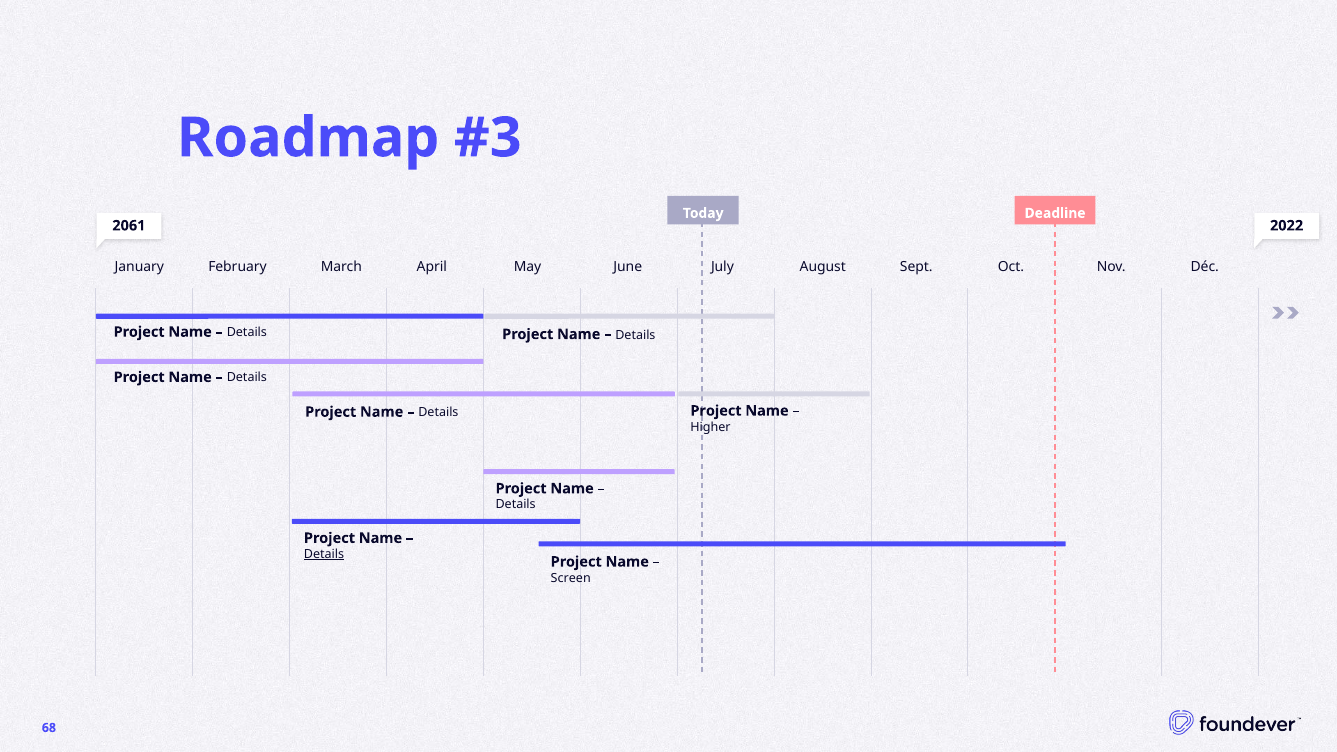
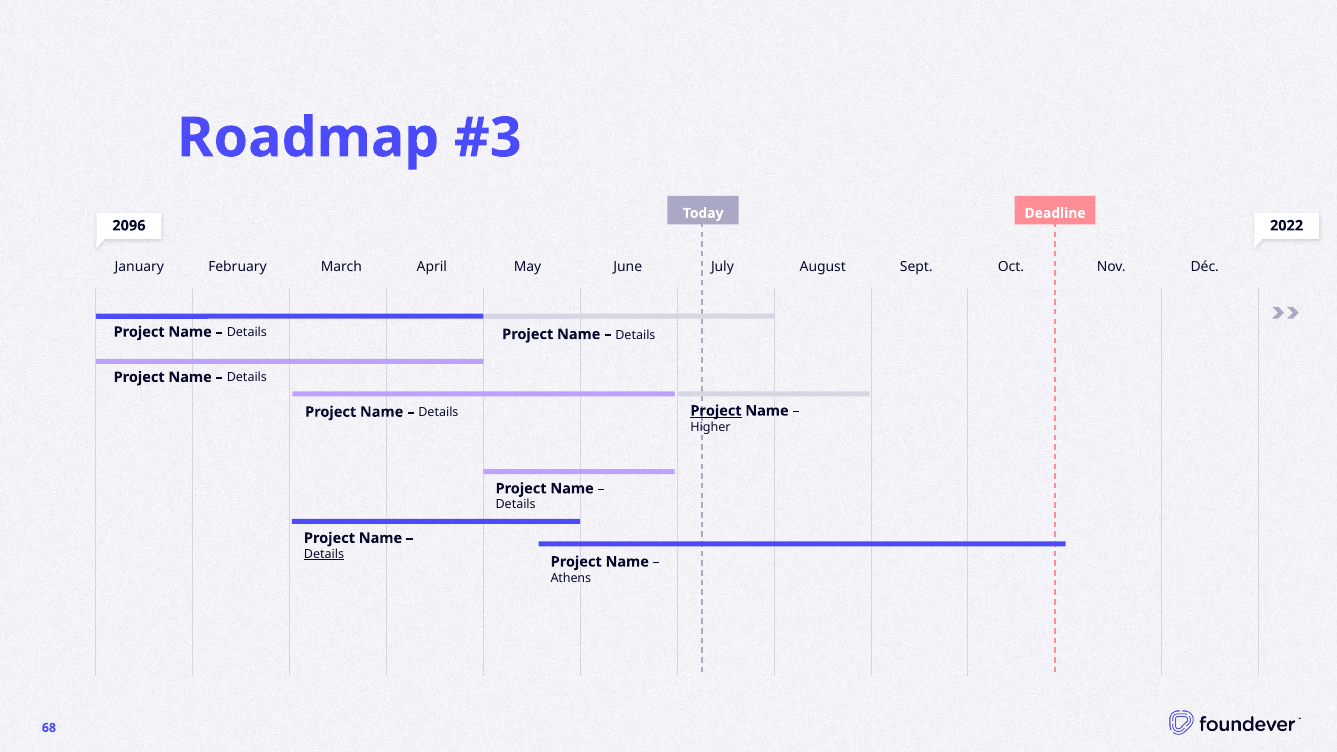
2061: 2061 -> 2096
Project at (716, 411) underline: none -> present
Screen: Screen -> Athens
